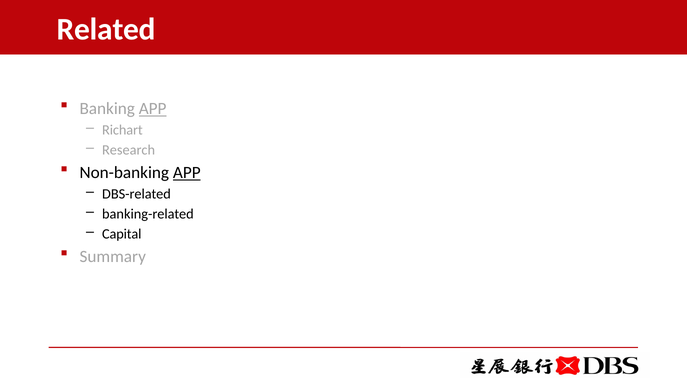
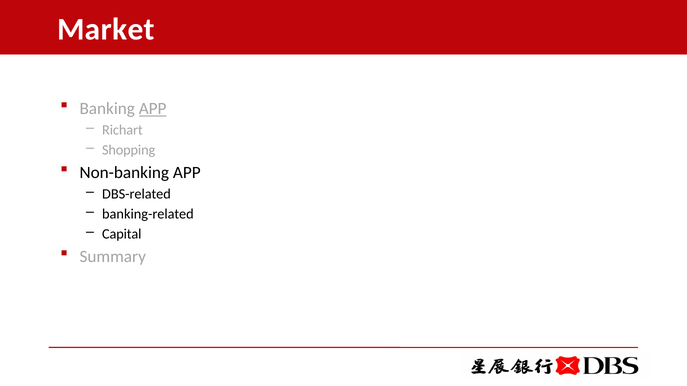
Related: Related -> Market
Research: Research -> Shopping
APP at (187, 173) underline: present -> none
